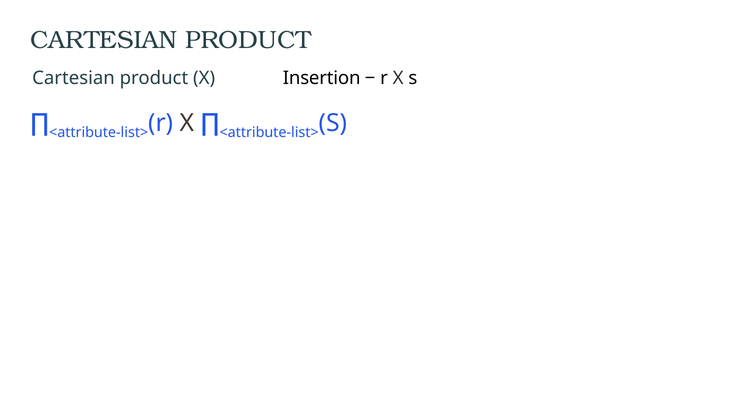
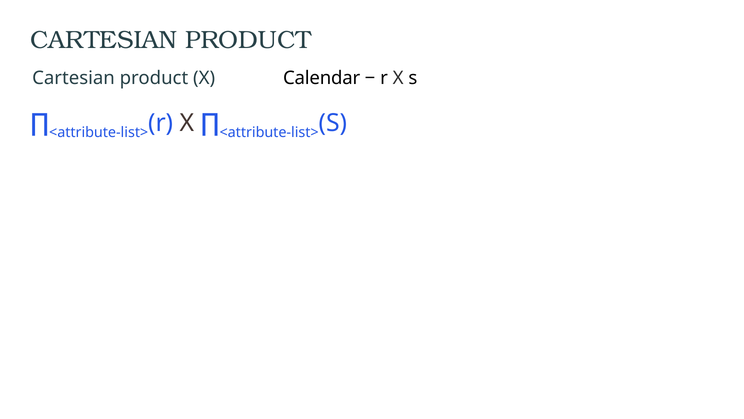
Insertion: Insertion -> Calendar
